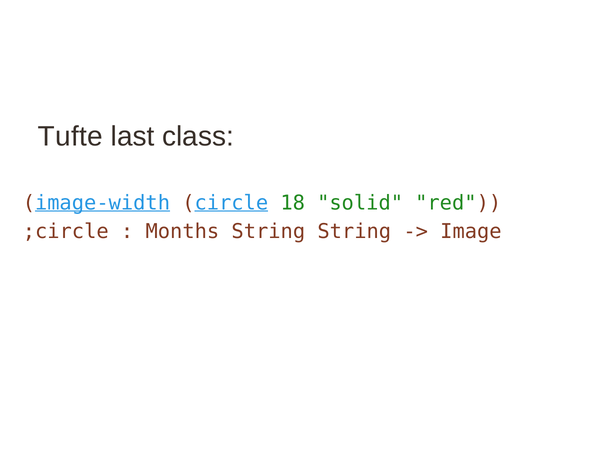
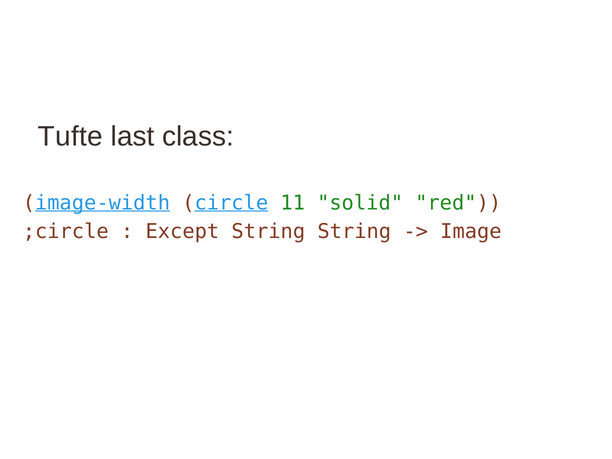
18: 18 -> 11
Months: Months -> Except
